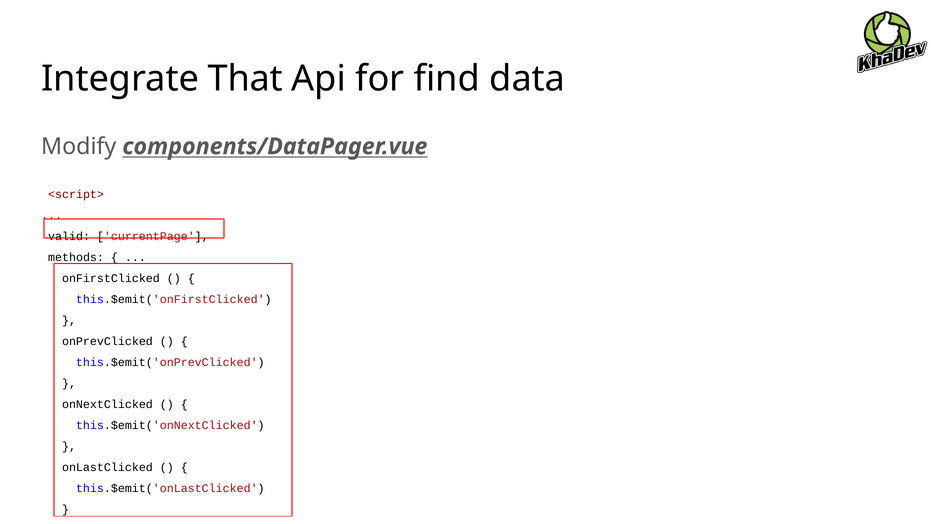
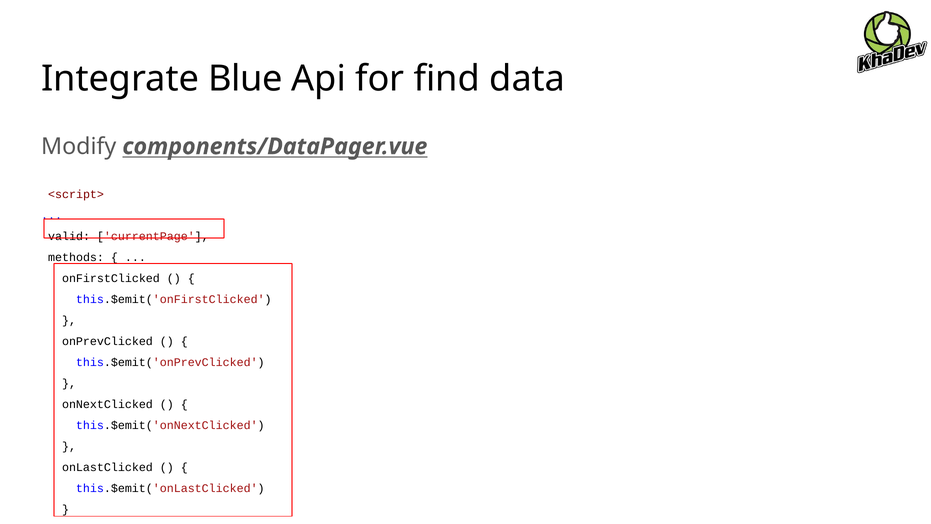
That: That -> Blue
